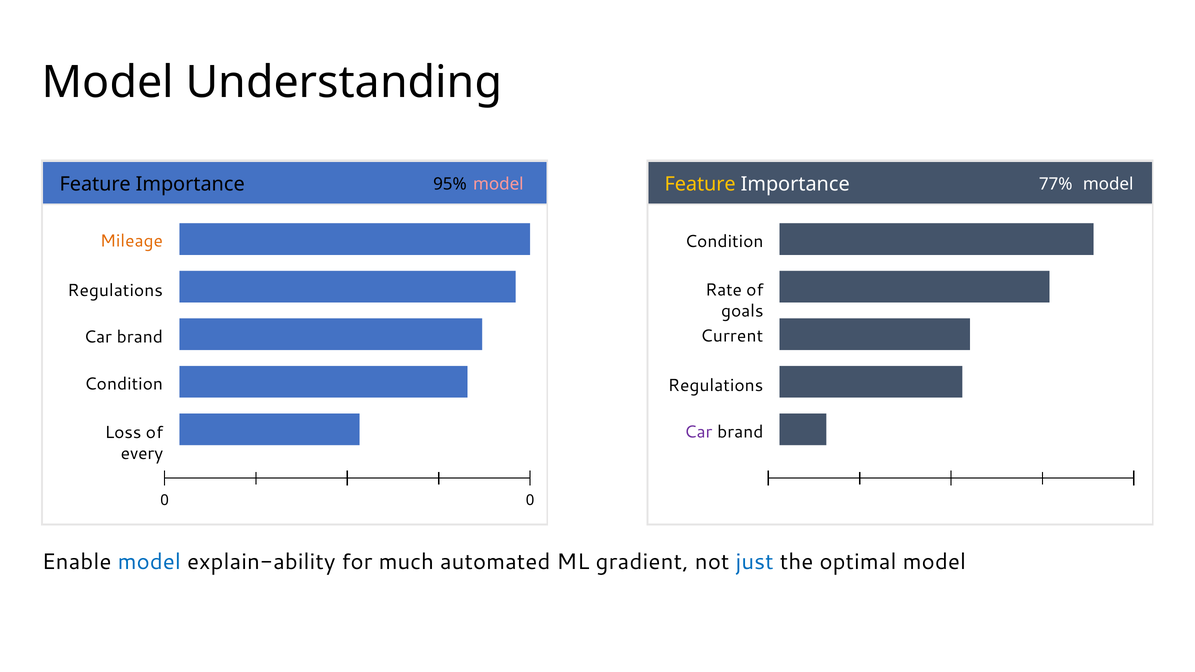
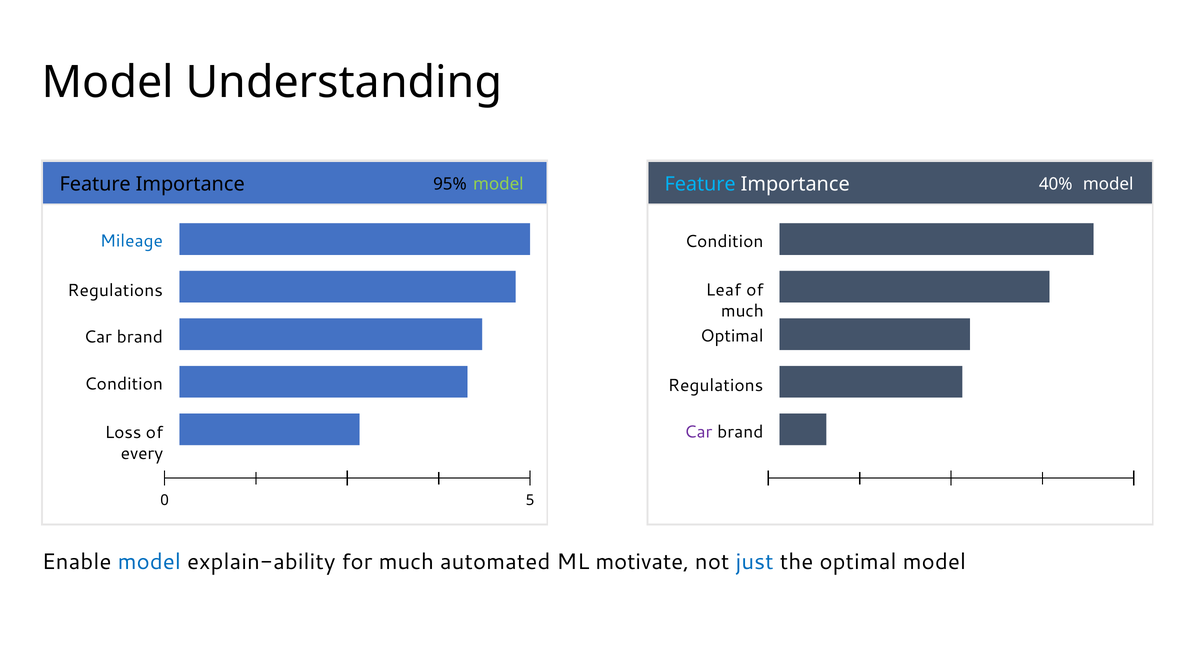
Feature at (700, 184) colour: yellow -> light blue
model at (498, 184) colour: pink -> light green
77%: 77% -> 40%
Mileage colour: orange -> blue
Rate: Rate -> Leaf
goals at (742, 311): goals -> much
Current at (732, 336): Current -> Optimal
0 0: 0 -> 5
gradient: gradient -> motivate
